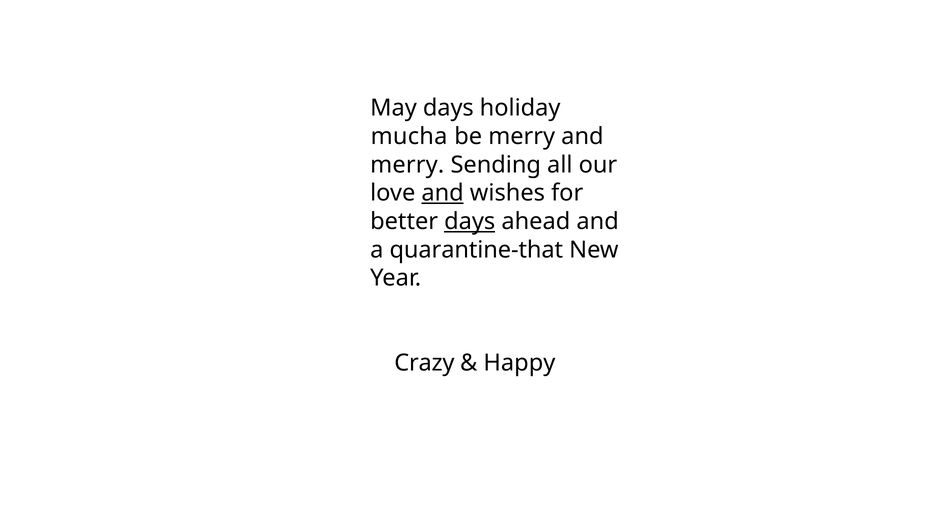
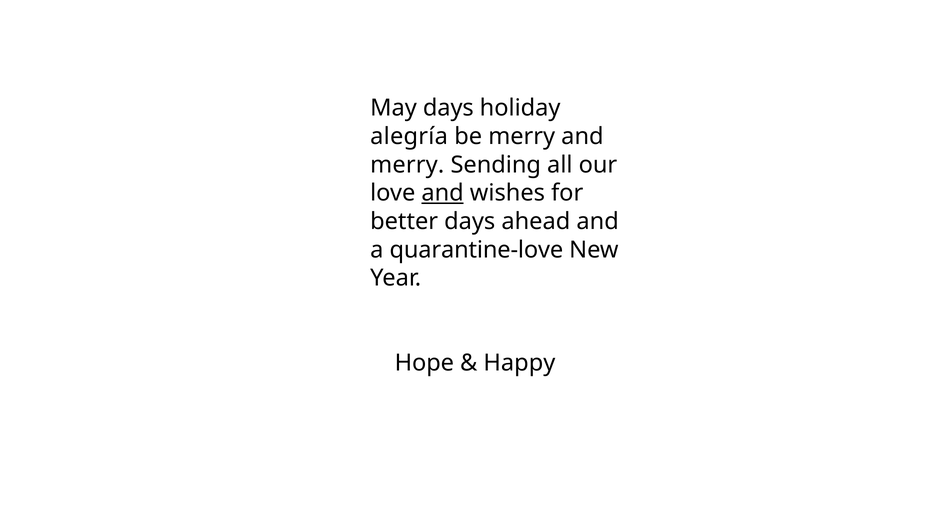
mucha: mucha -> alegría
days at (470, 221) underline: present -> none
quarantine-that: quarantine-that -> quarantine-love
Crazy: Crazy -> Hope
